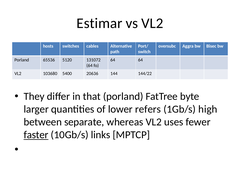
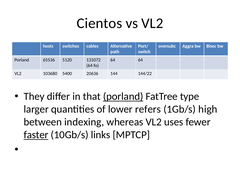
Estimar: Estimar -> Cientos
porland at (123, 96) underline: none -> present
byte: byte -> type
separate: separate -> indexing
